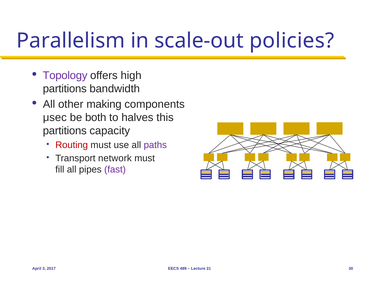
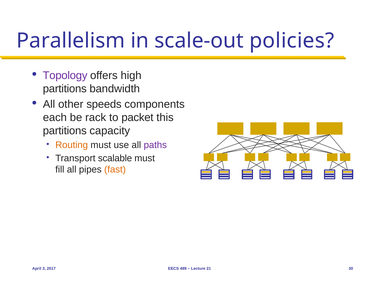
making: making -> speeds
μsec: μsec -> each
both: both -> rack
halves: halves -> packet
Routing colour: red -> orange
network: network -> scalable
fast colour: purple -> orange
